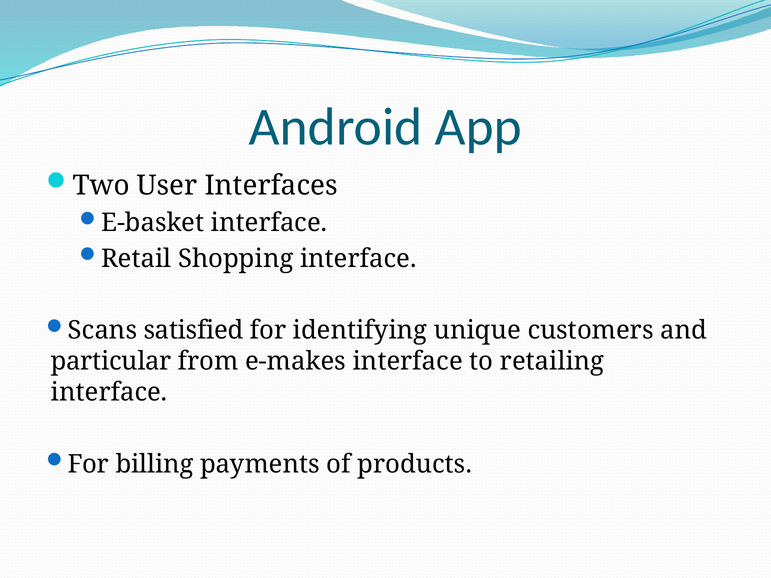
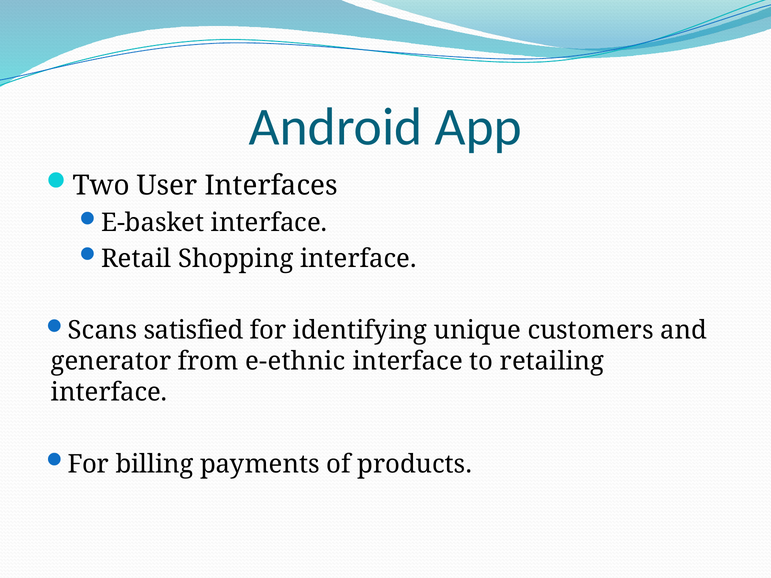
particular: particular -> generator
e-makes: e-makes -> e-ethnic
